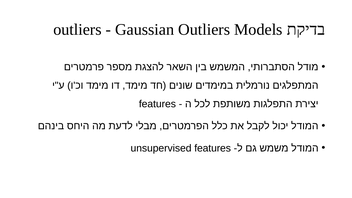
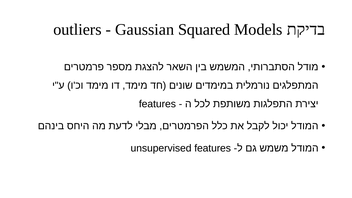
Gaussian Outliers: Outliers -> Squared
